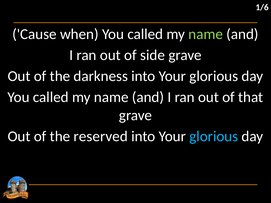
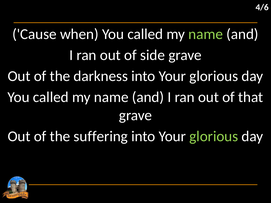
1/6: 1/6 -> 4/6
reserved: reserved -> suffering
glorious at (214, 136) colour: light blue -> light green
